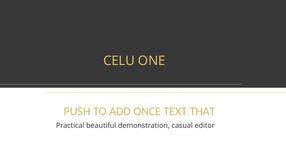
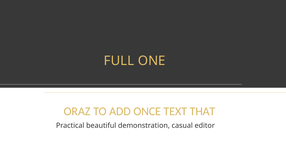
CELU: CELU -> FULL
PUSH: PUSH -> ORAZ
